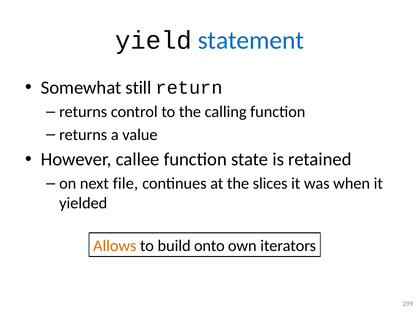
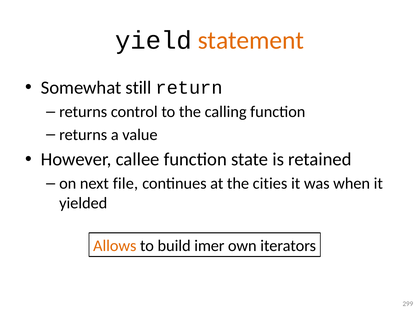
statement colour: blue -> orange
slices: slices -> cities
onto: onto -> imer
